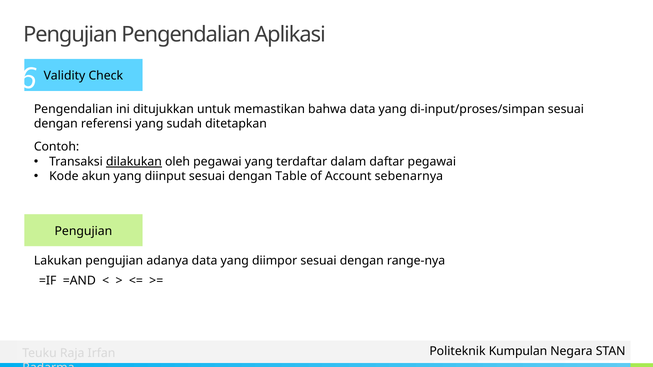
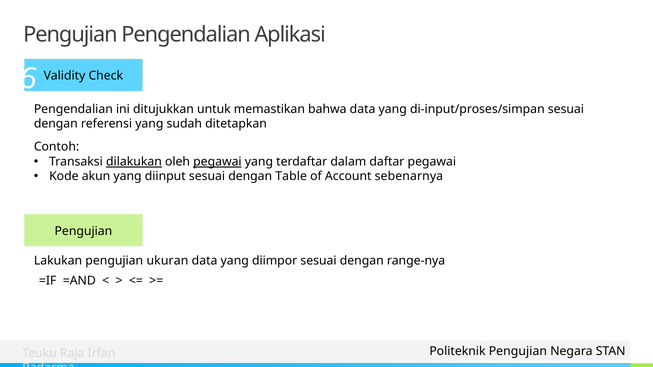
pegawai at (217, 162) underline: none -> present
adanya: adanya -> ukuran
Politeknik Kumpulan: Kumpulan -> Pengujian
